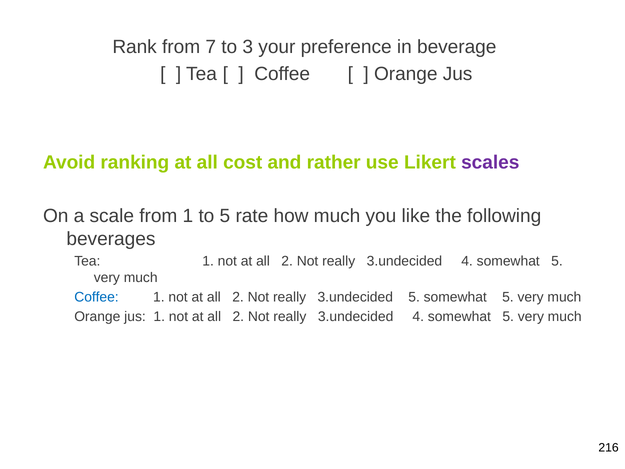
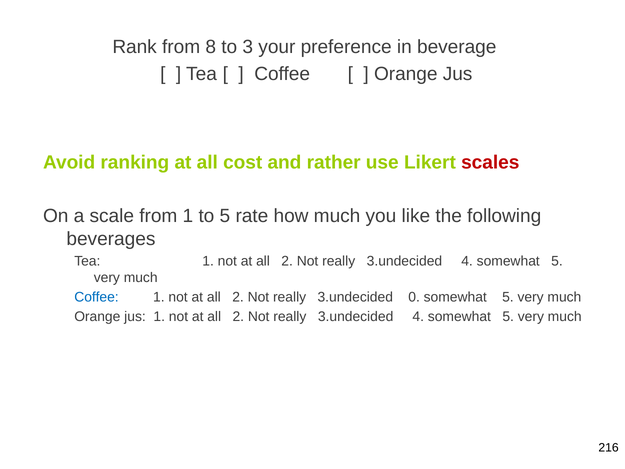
7: 7 -> 8
scales colour: purple -> red
3.undecided 5: 5 -> 0
